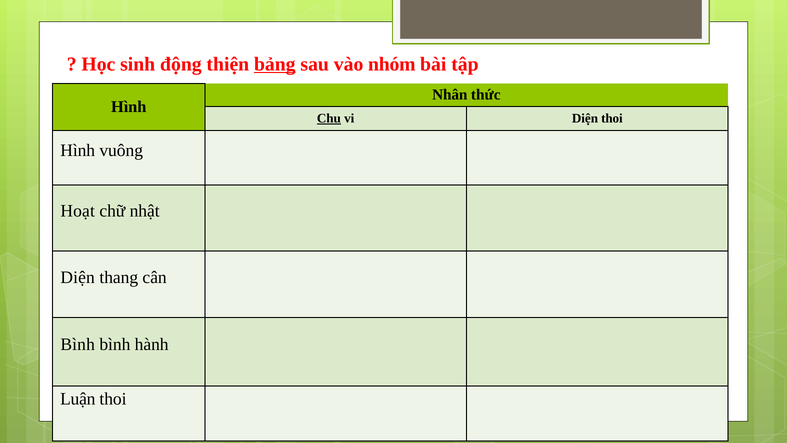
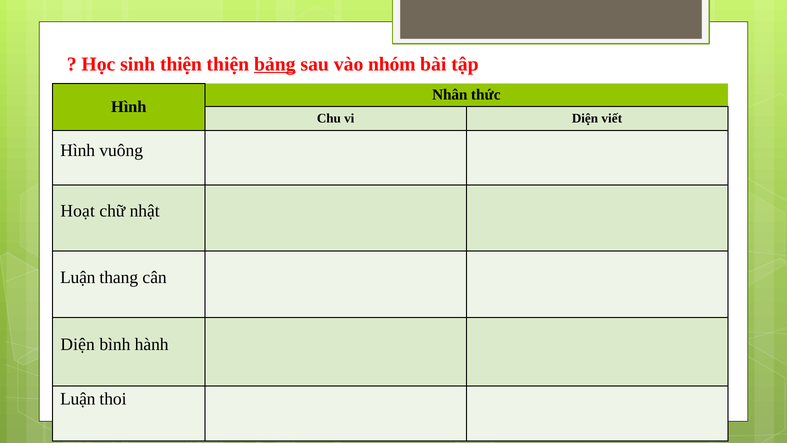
sinh động: động -> thiện
Chu underline: present -> none
Diện thoi: thoi -> viết
Diện at (78, 277): Diện -> Luận
Bình at (78, 344): Bình -> Diện
